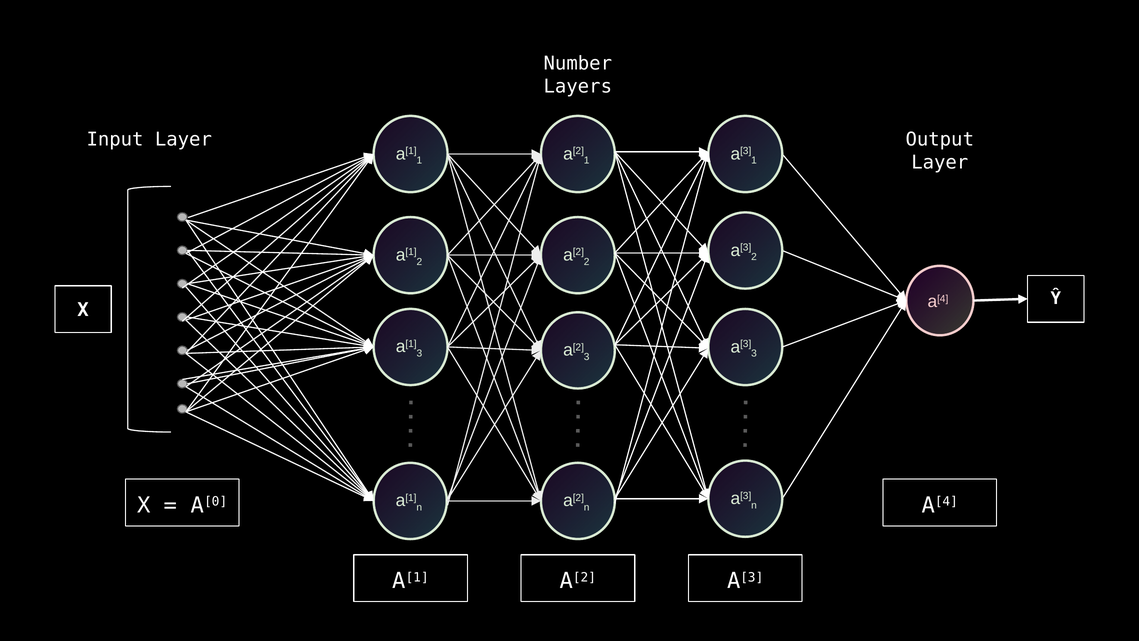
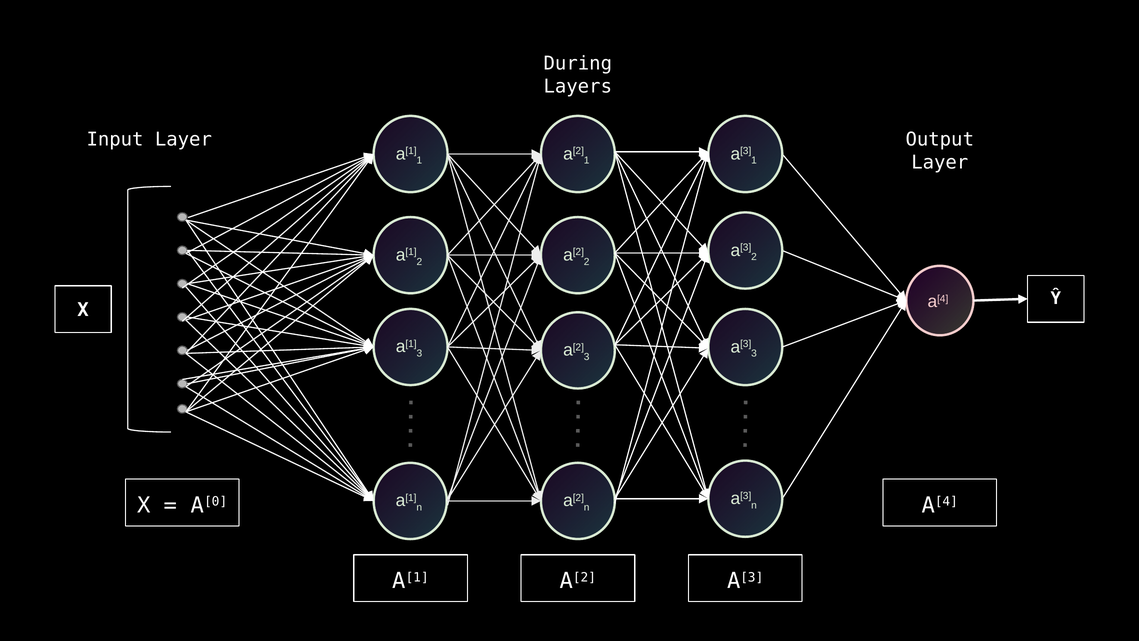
Number: Number -> During
